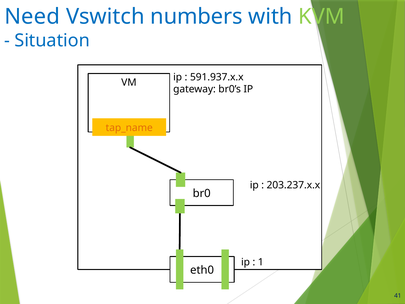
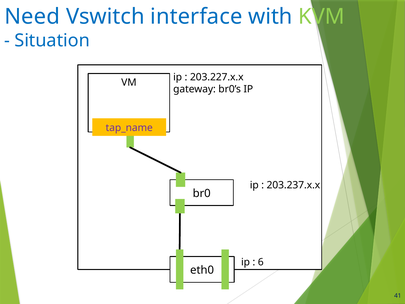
numbers: numbers -> interface
591.937.x.x: 591.937.x.x -> 203.227.x.x
tap_name colour: orange -> purple
1: 1 -> 6
